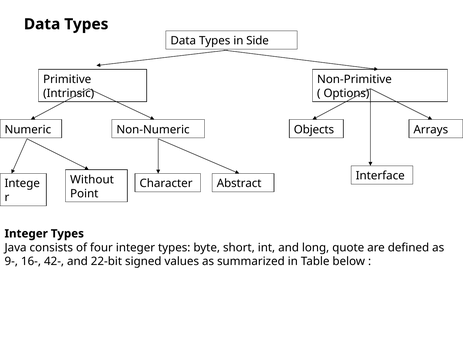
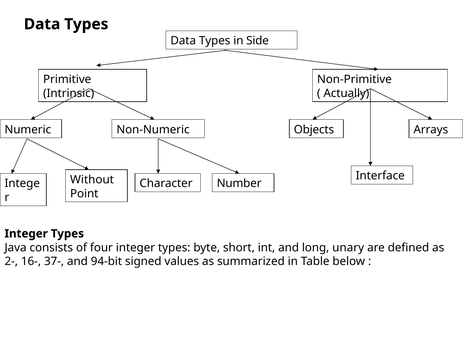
Options: Options -> Actually
Abstract: Abstract -> Number
quote: quote -> unary
9-: 9- -> 2-
42-: 42- -> 37-
22-bit: 22-bit -> 94-bit
